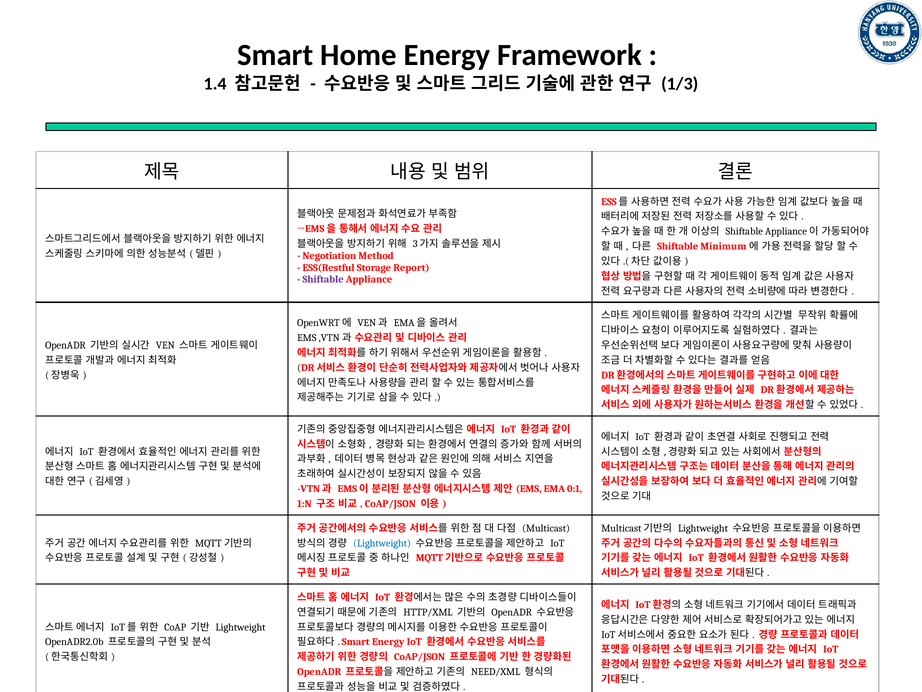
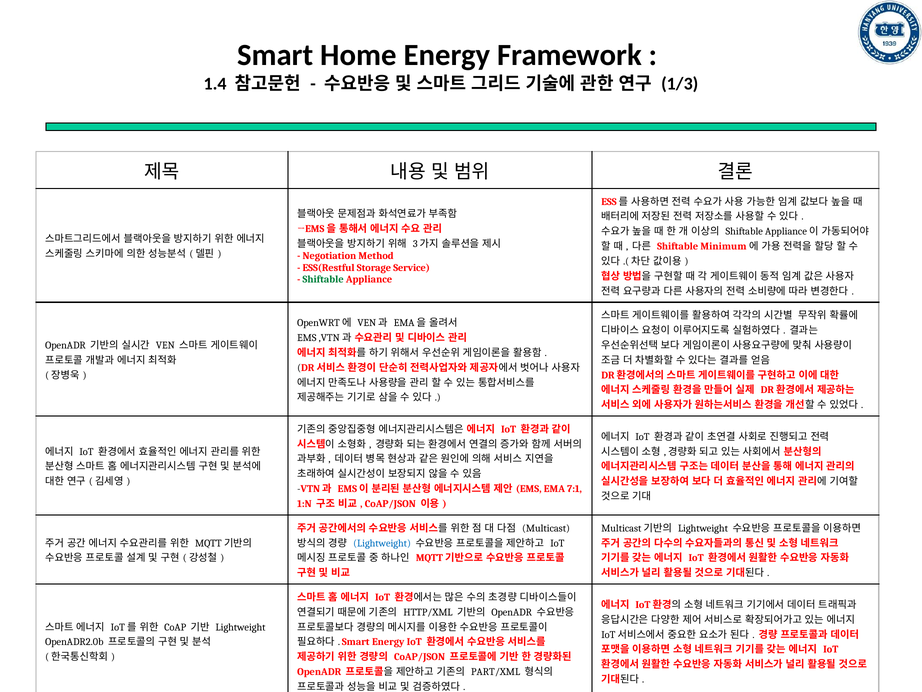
Report: Report -> Service
Shiftable at (323, 279) colour: purple -> green
0:1: 0:1 -> 7:1
NEED/XML: NEED/XML -> PART/XML
